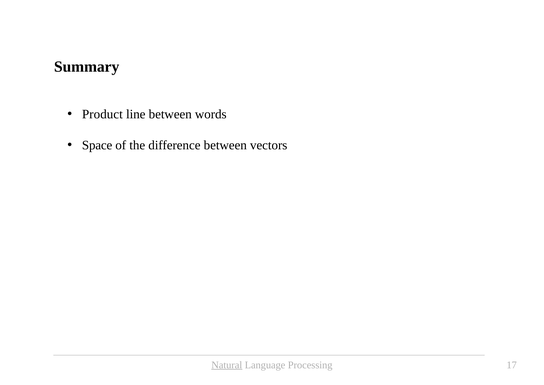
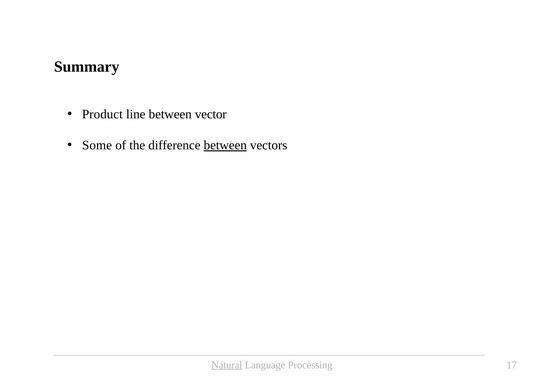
words: words -> vector
Space: Space -> Some
between at (225, 145) underline: none -> present
